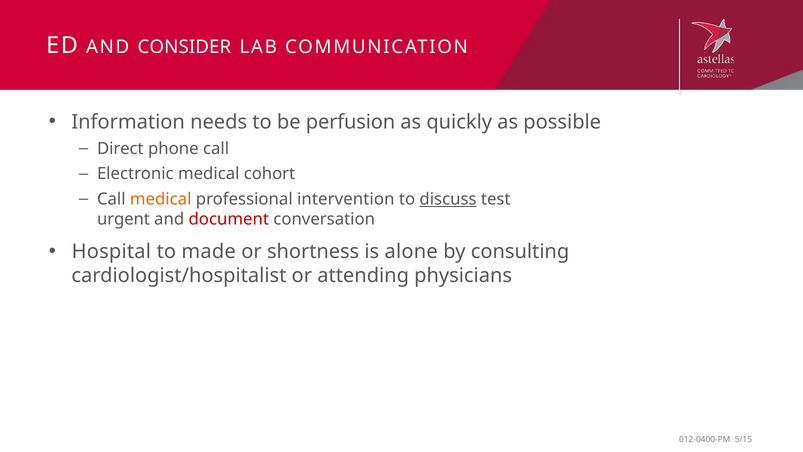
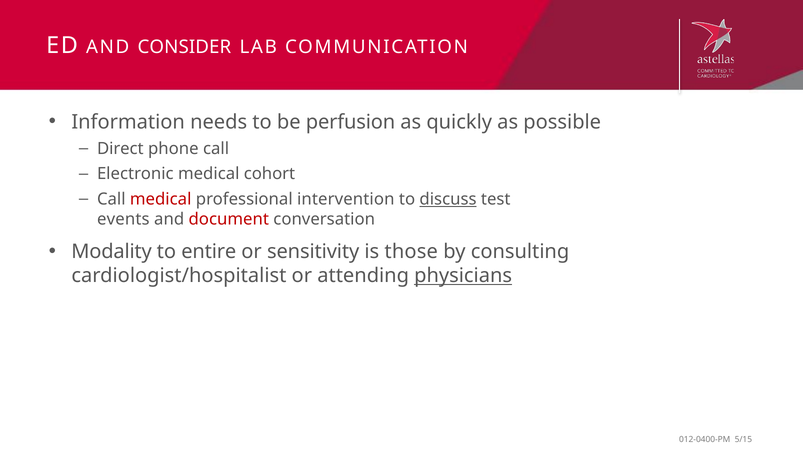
medical at (161, 199) colour: orange -> red
urgent: urgent -> events
Hospital: Hospital -> Modality
made: made -> entire
shortness: shortness -> sensitivity
alone: alone -> those
physicians underline: none -> present
